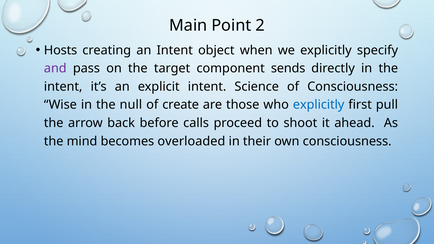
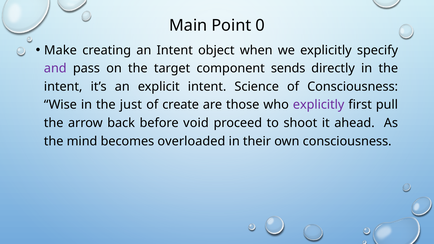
2: 2 -> 0
Hosts: Hosts -> Make
null: null -> just
explicitly at (319, 105) colour: blue -> purple
calls: calls -> void
